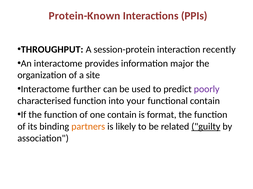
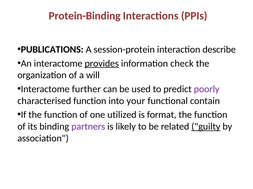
Protein-Known: Protein-Known -> Protein-Binding
THROUGHPUT: THROUGHPUT -> PUBLICATIONS
recently: recently -> describe
provides underline: none -> present
major: major -> check
site: site -> will
one contain: contain -> utilized
partners colour: orange -> purple
